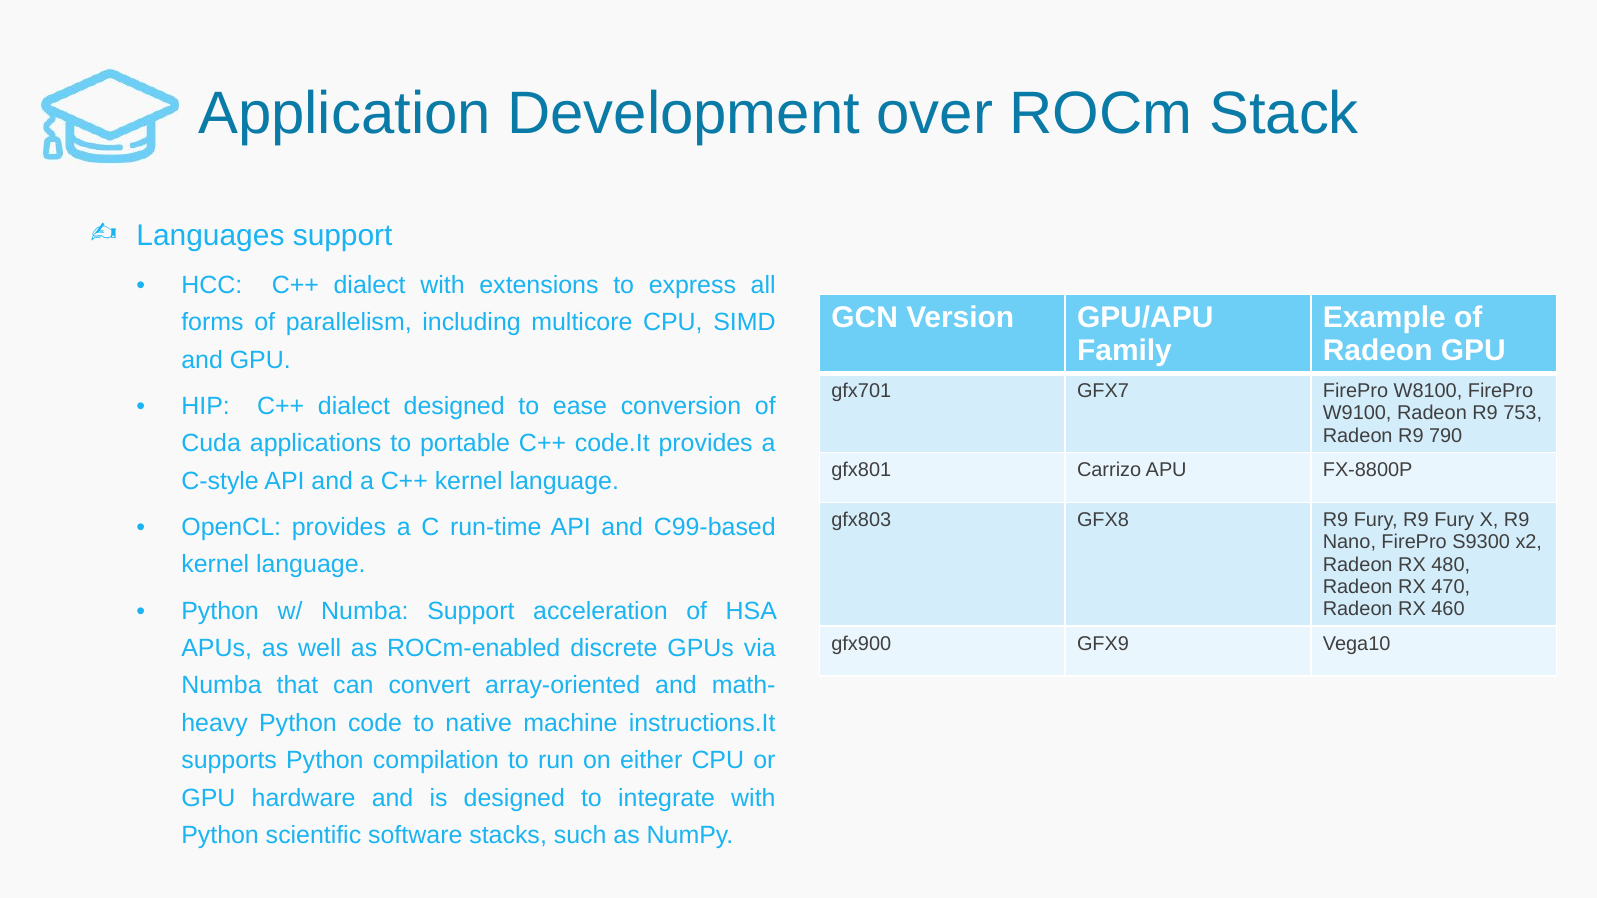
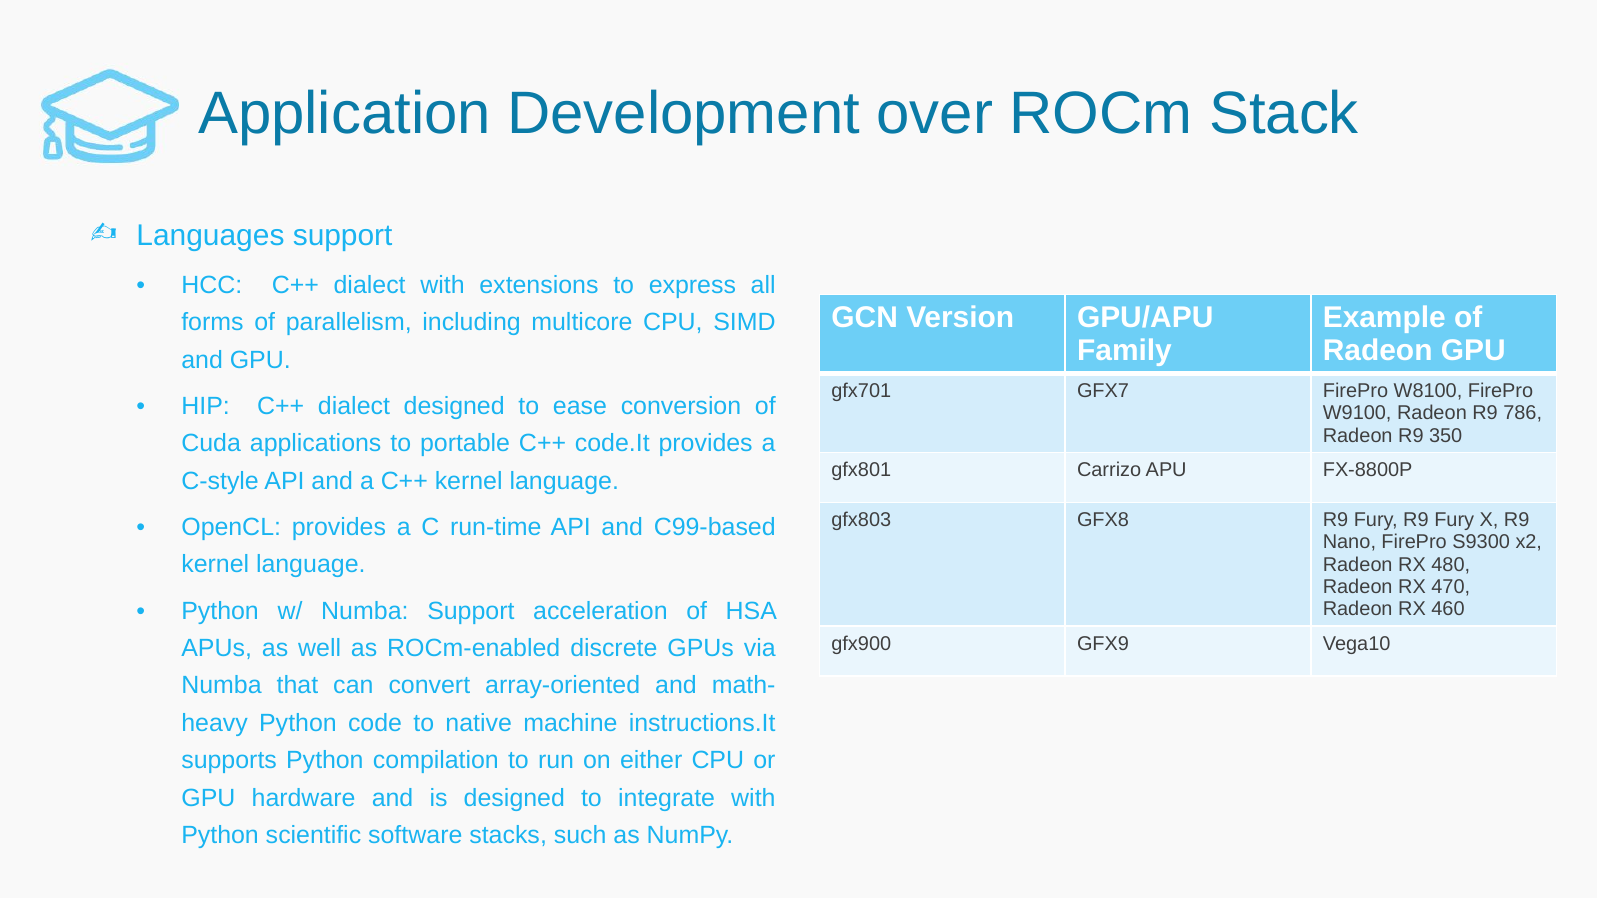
753: 753 -> 786
790: 790 -> 350
